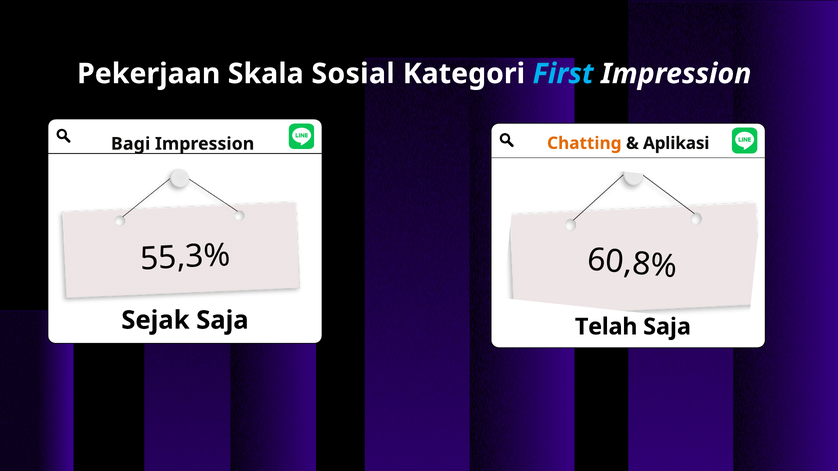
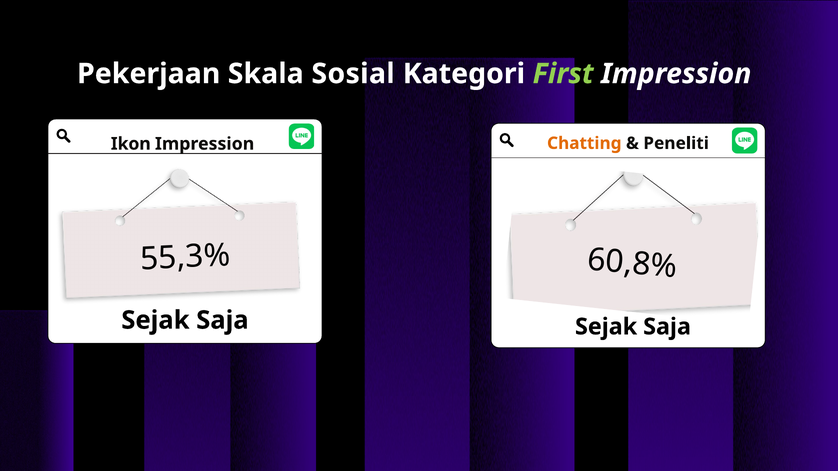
First colour: light blue -> light green
Aplikasi: Aplikasi -> Peneliti
Bagi: Bagi -> Ikon
Saja Telah: Telah -> Sejak
